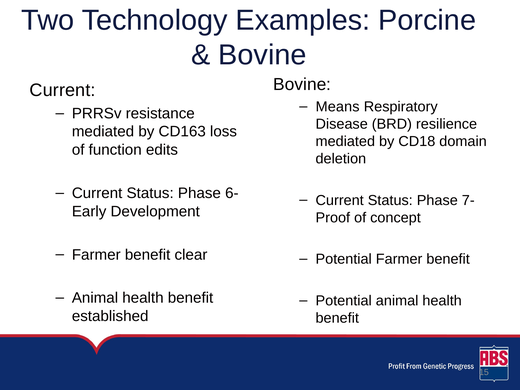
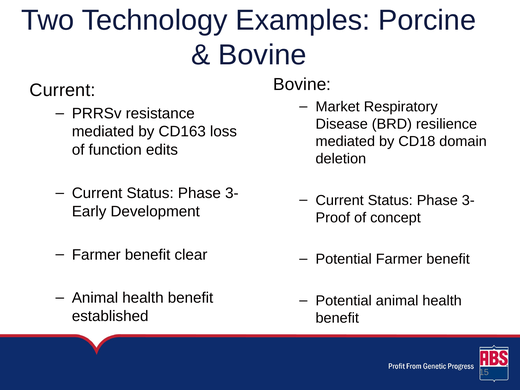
Means: Means -> Market
6- at (232, 193): 6- -> 3-
7- at (468, 200): 7- -> 3-
